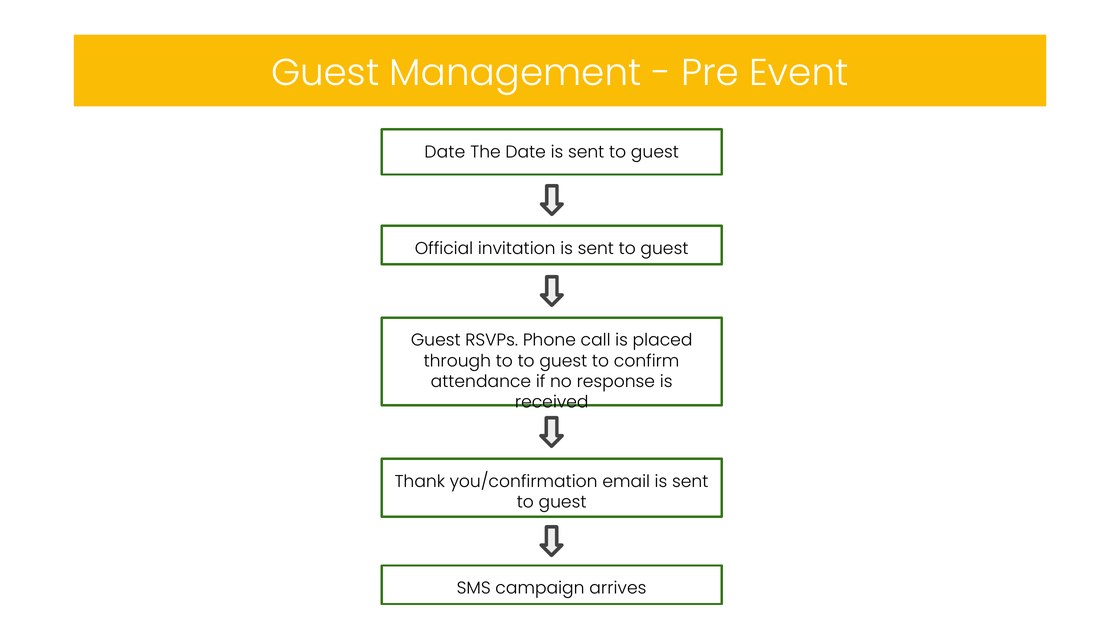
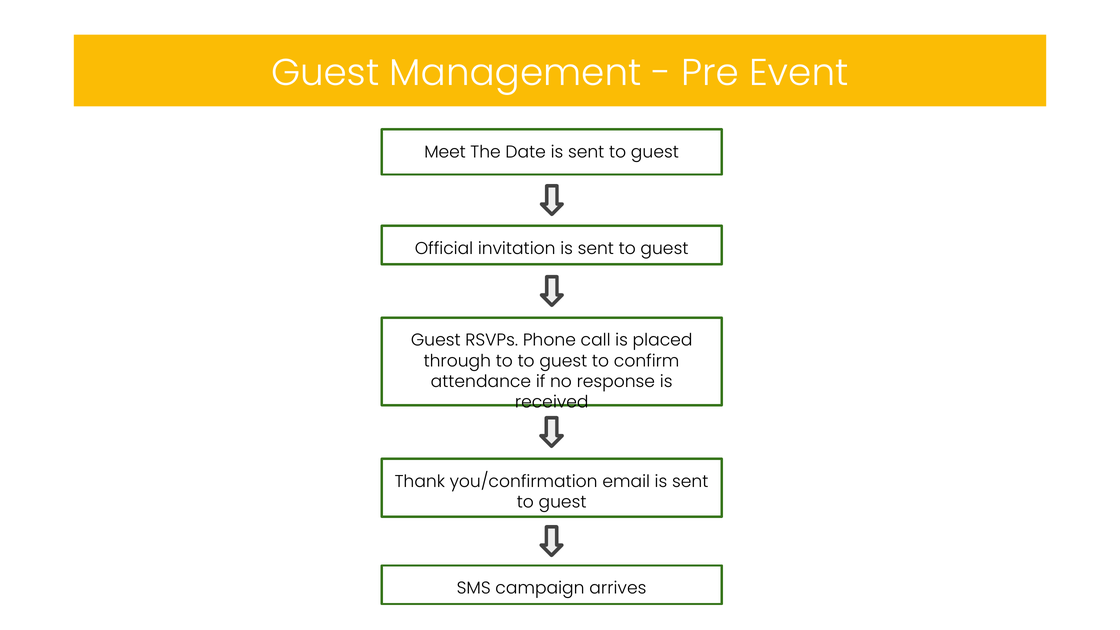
Date at (445, 152): Date -> Meet
